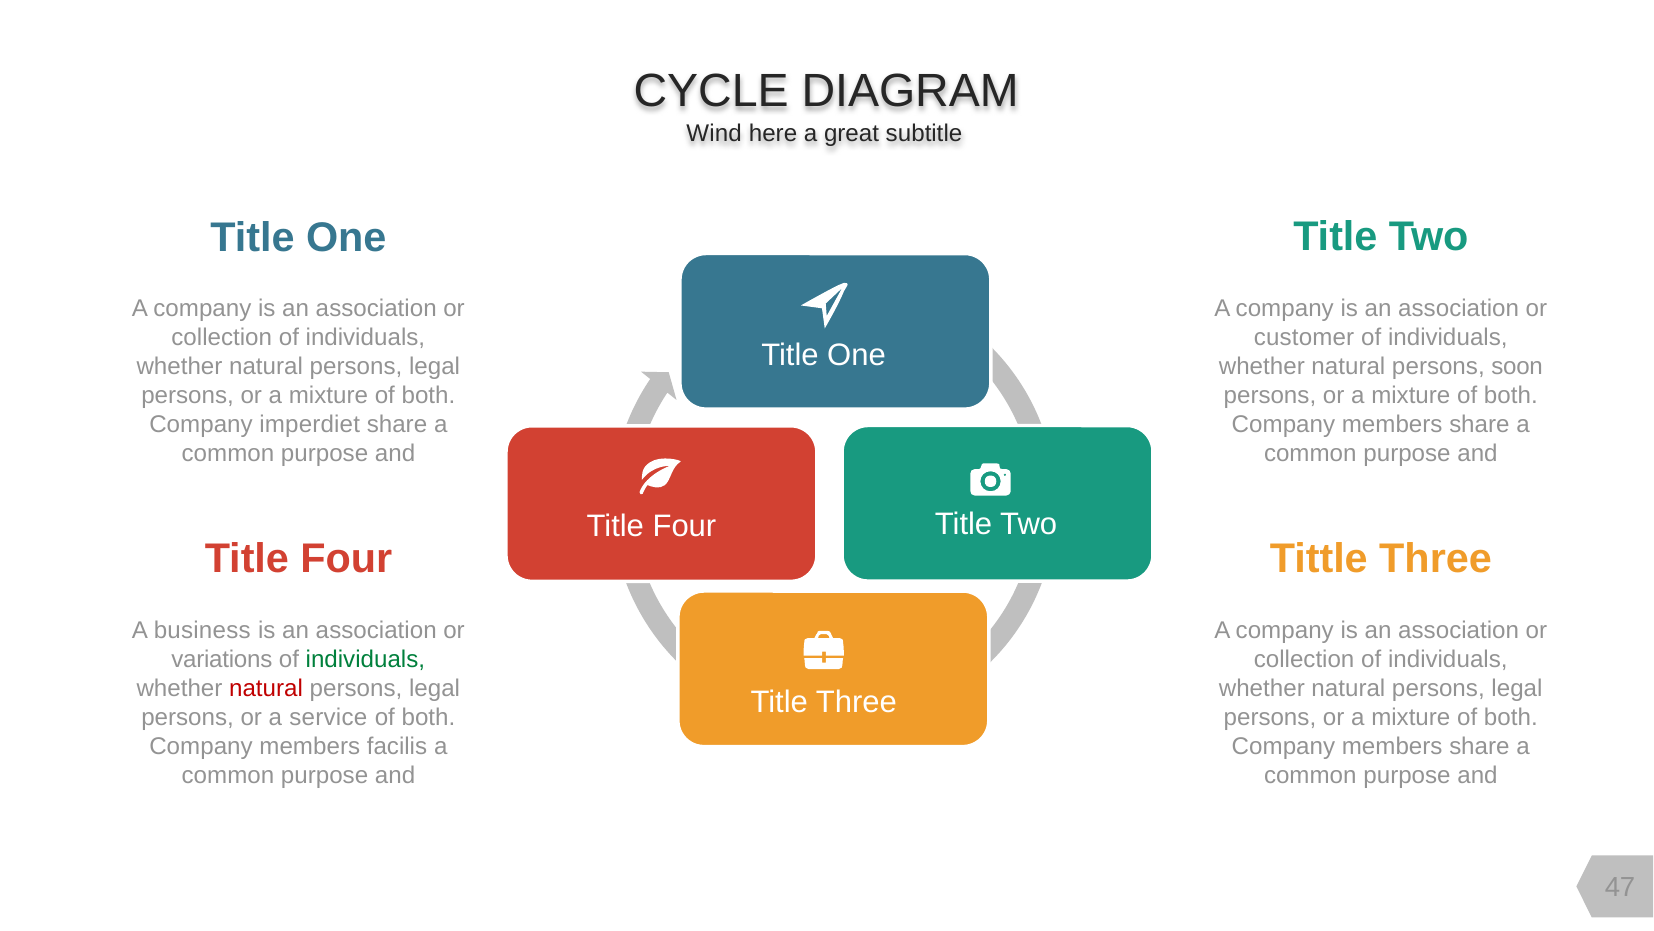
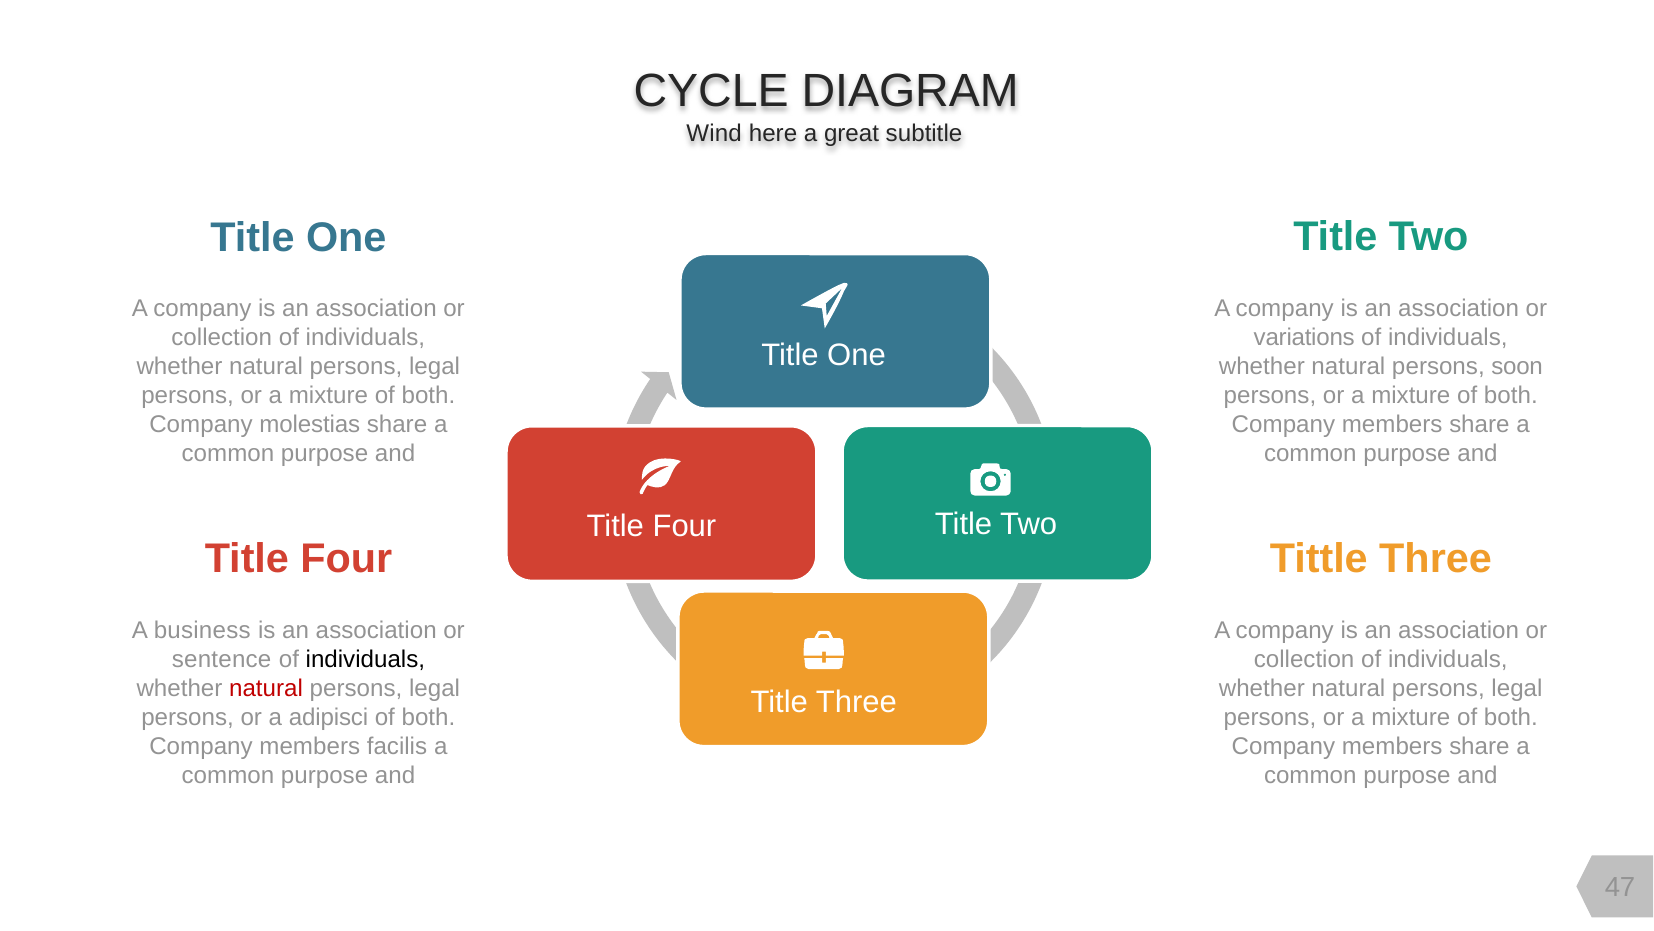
customer: customer -> variations
imperdiet: imperdiet -> molestias
variations: variations -> sentence
individuals at (365, 659) colour: green -> black
service: service -> adipisci
